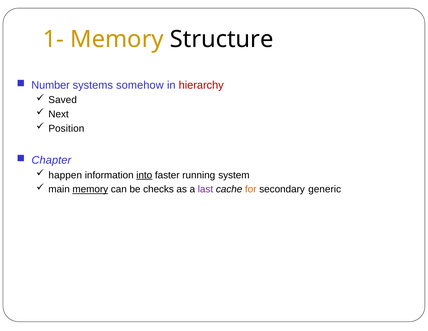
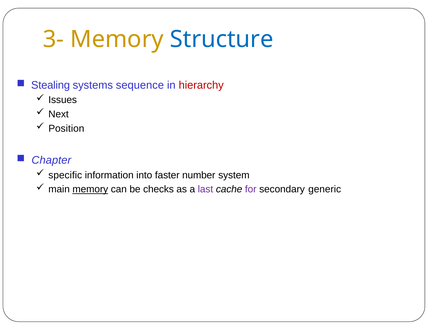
1-: 1- -> 3-
Structure colour: black -> blue
Number: Number -> Stealing
somehow: somehow -> sequence
Saved: Saved -> Issues
happen: happen -> specific
into underline: present -> none
running: running -> number
for colour: orange -> purple
